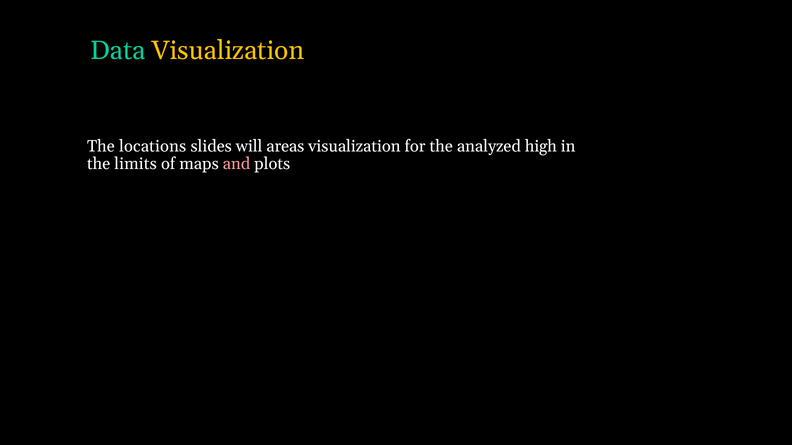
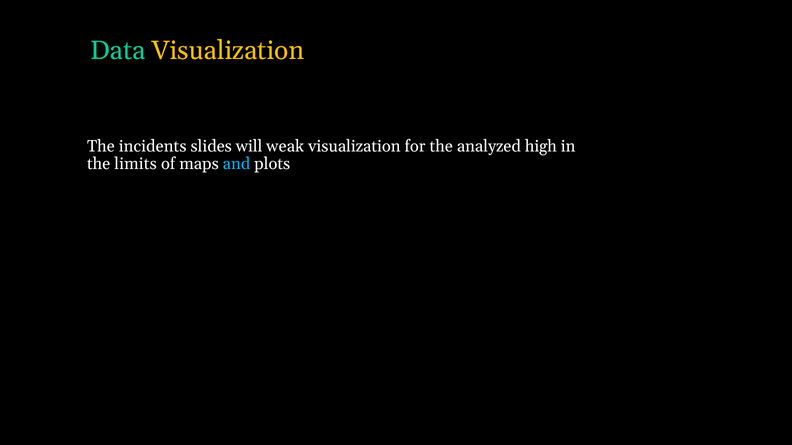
locations: locations -> incidents
areas: areas -> weak
and colour: pink -> light blue
